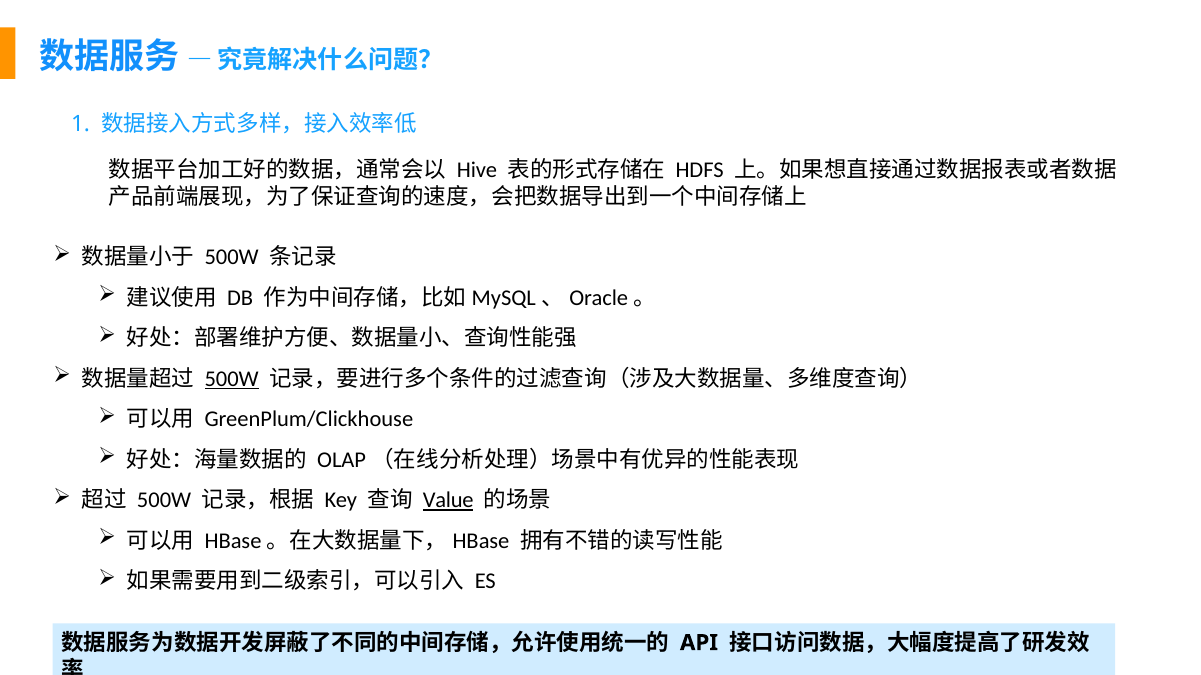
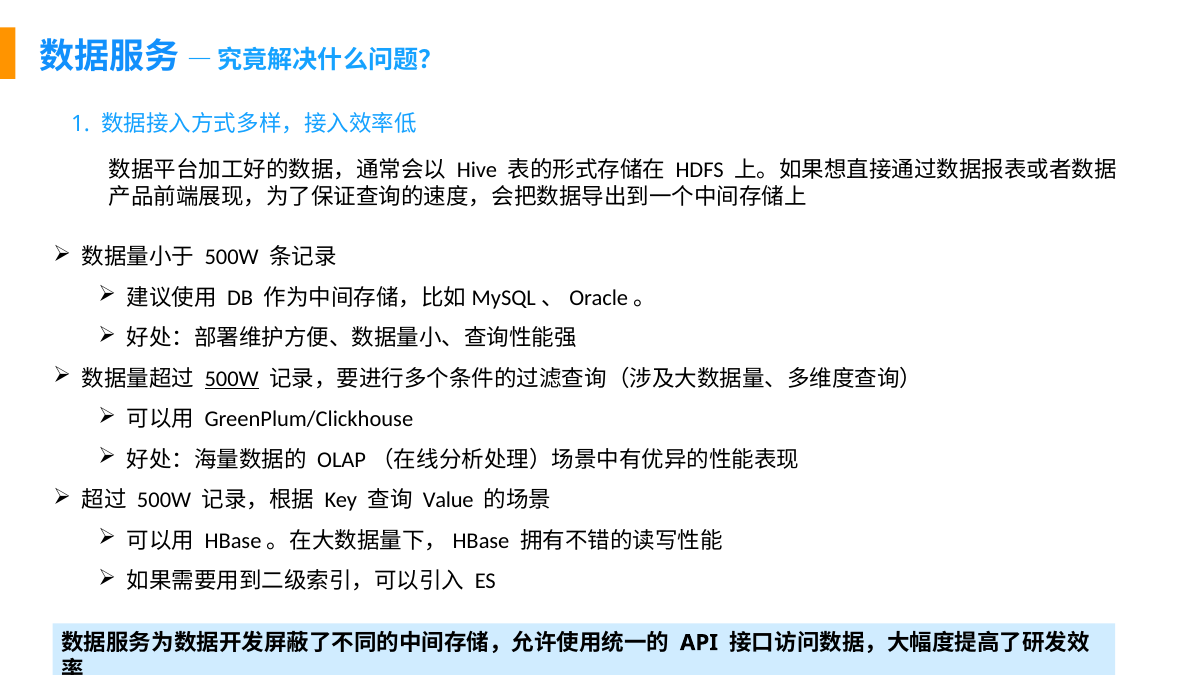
Value underline: present -> none
